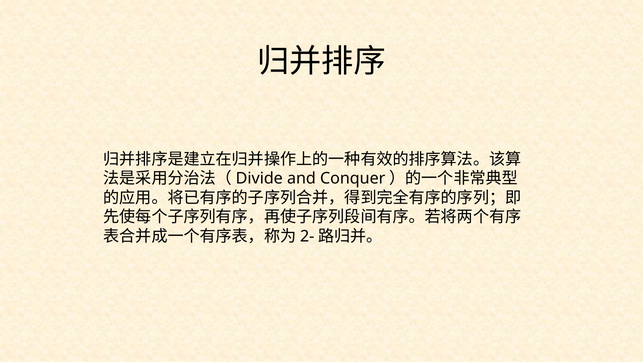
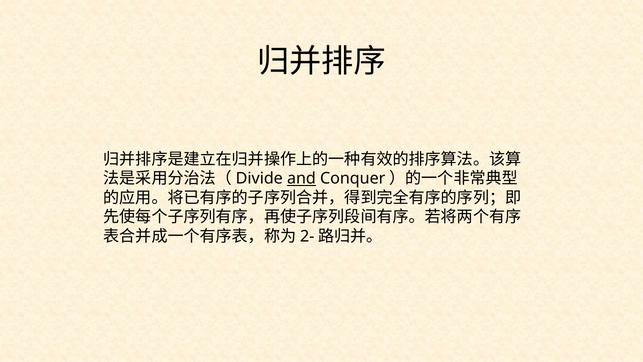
and underline: none -> present
